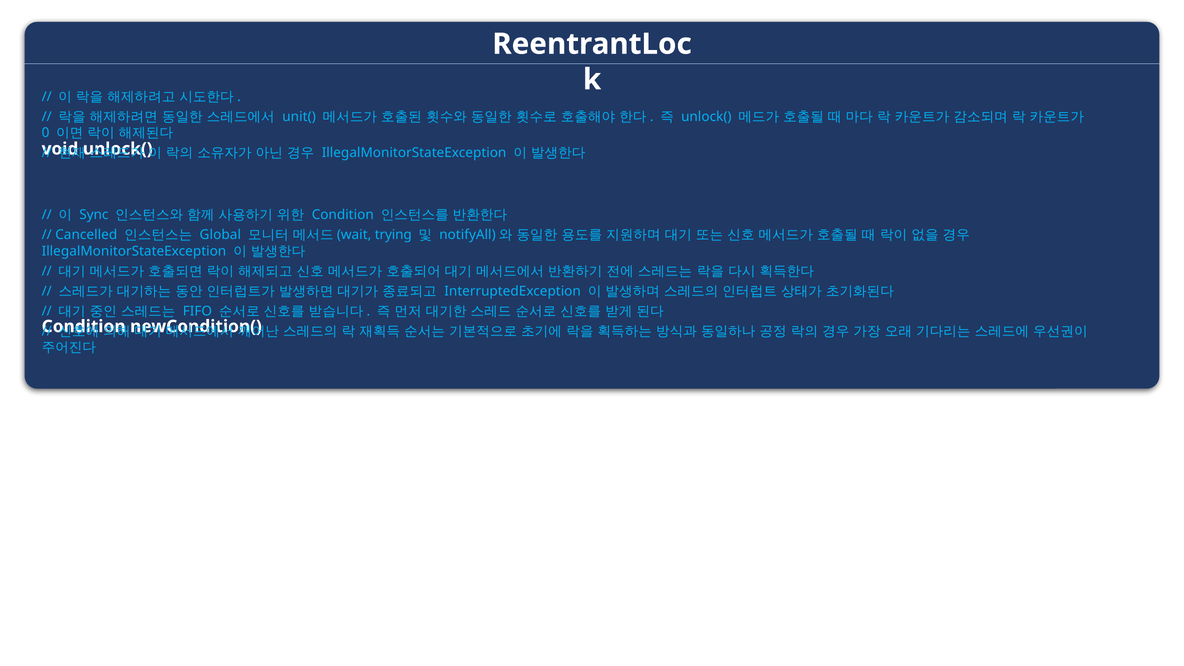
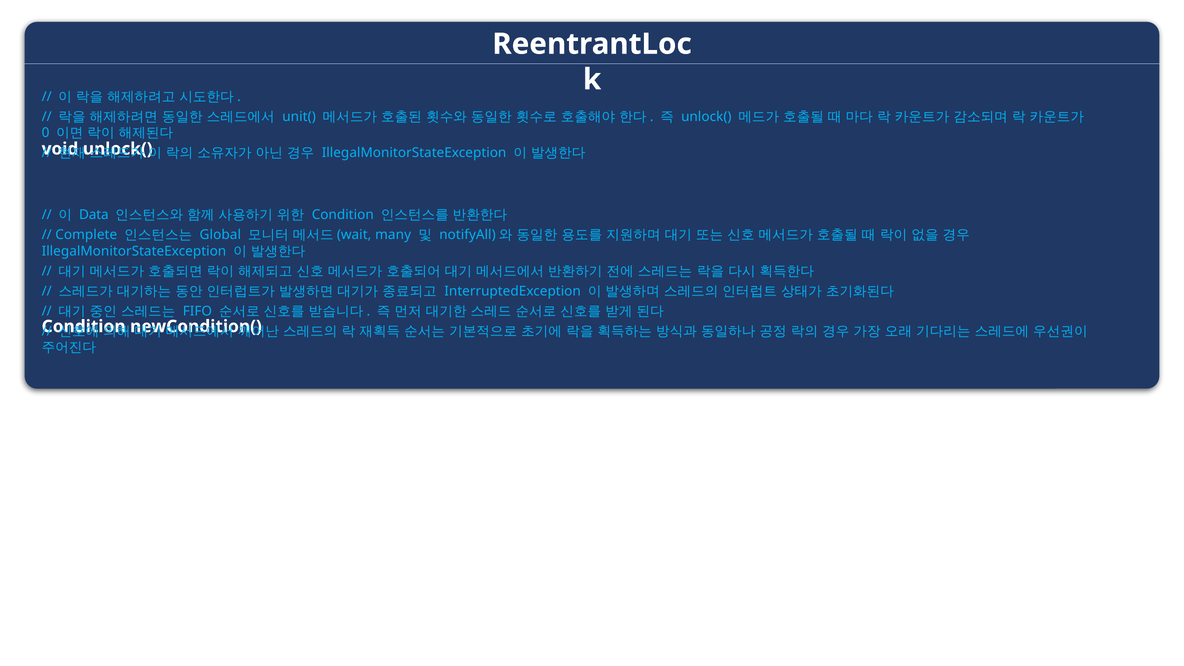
Sync: Sync -> Data
Cancelled: Cancelled -> Complete
trying: trying -> many
